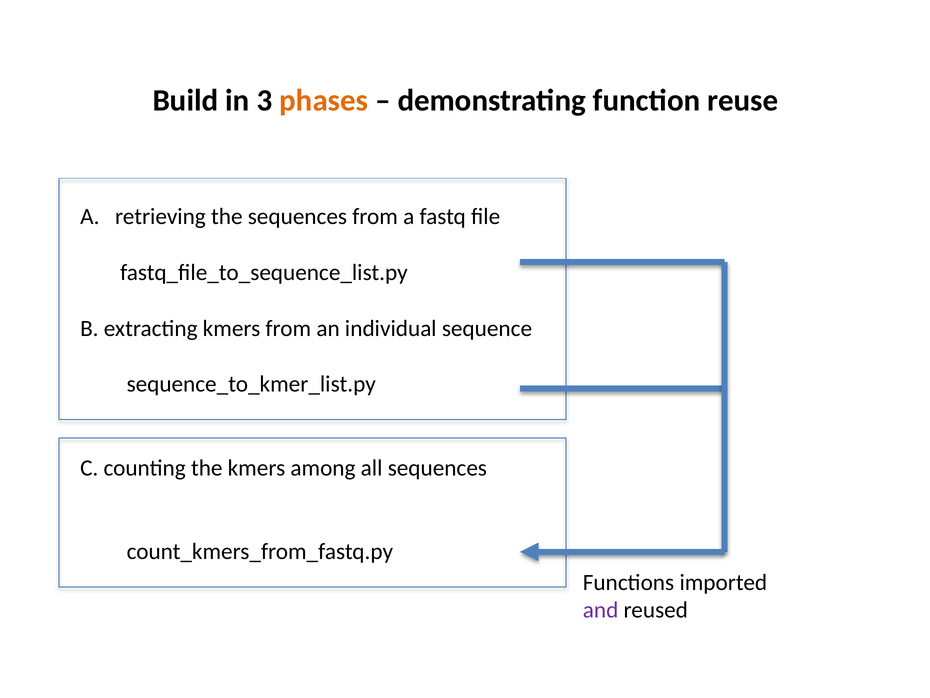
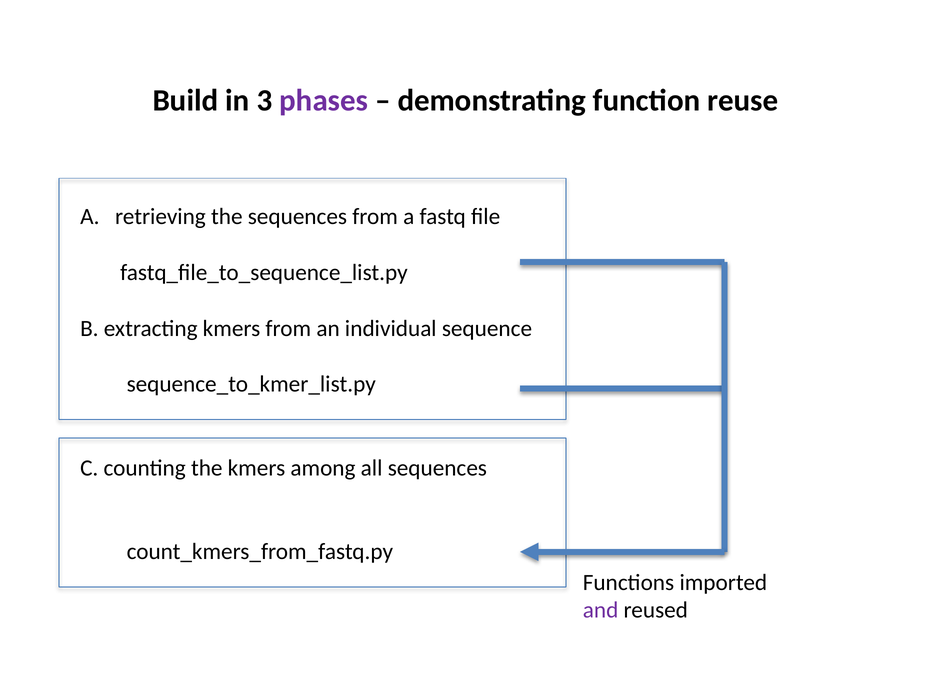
phases colour: orange -> purple
